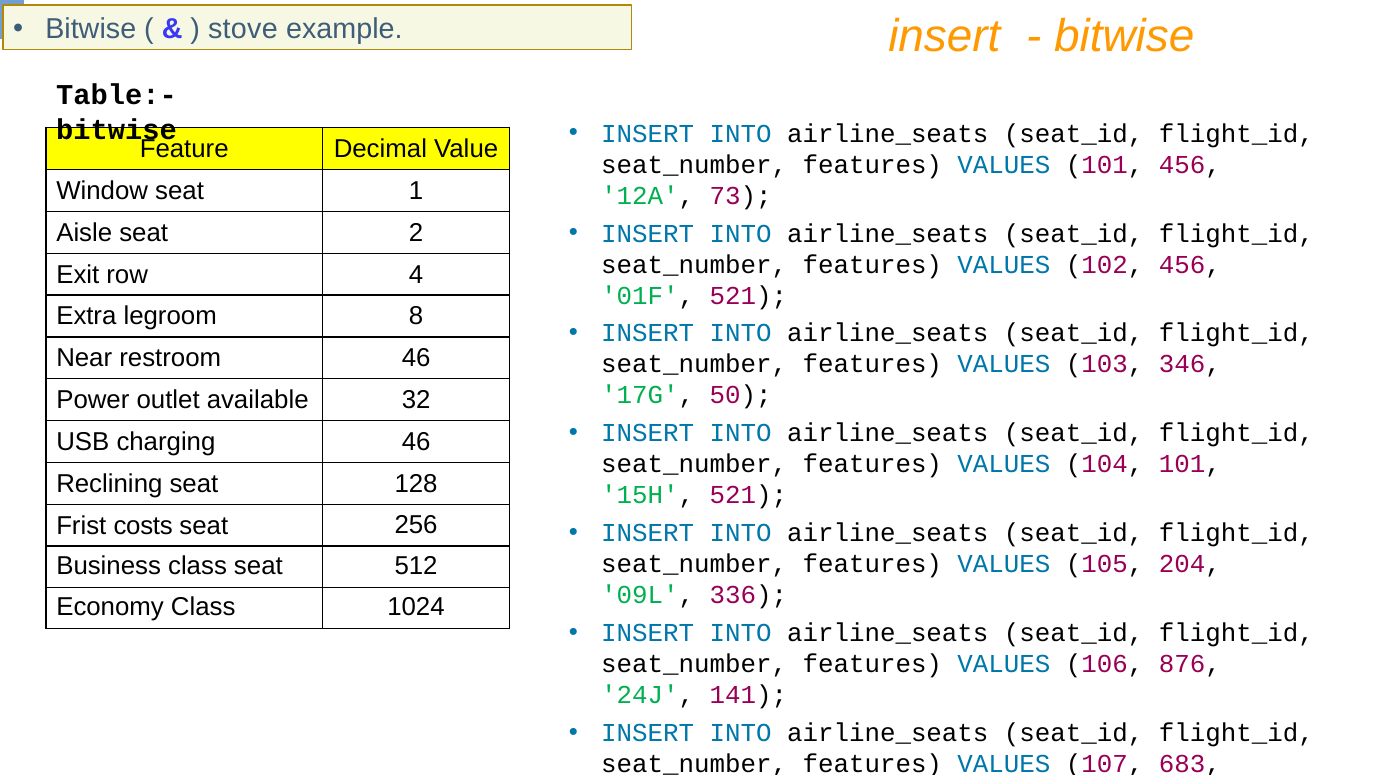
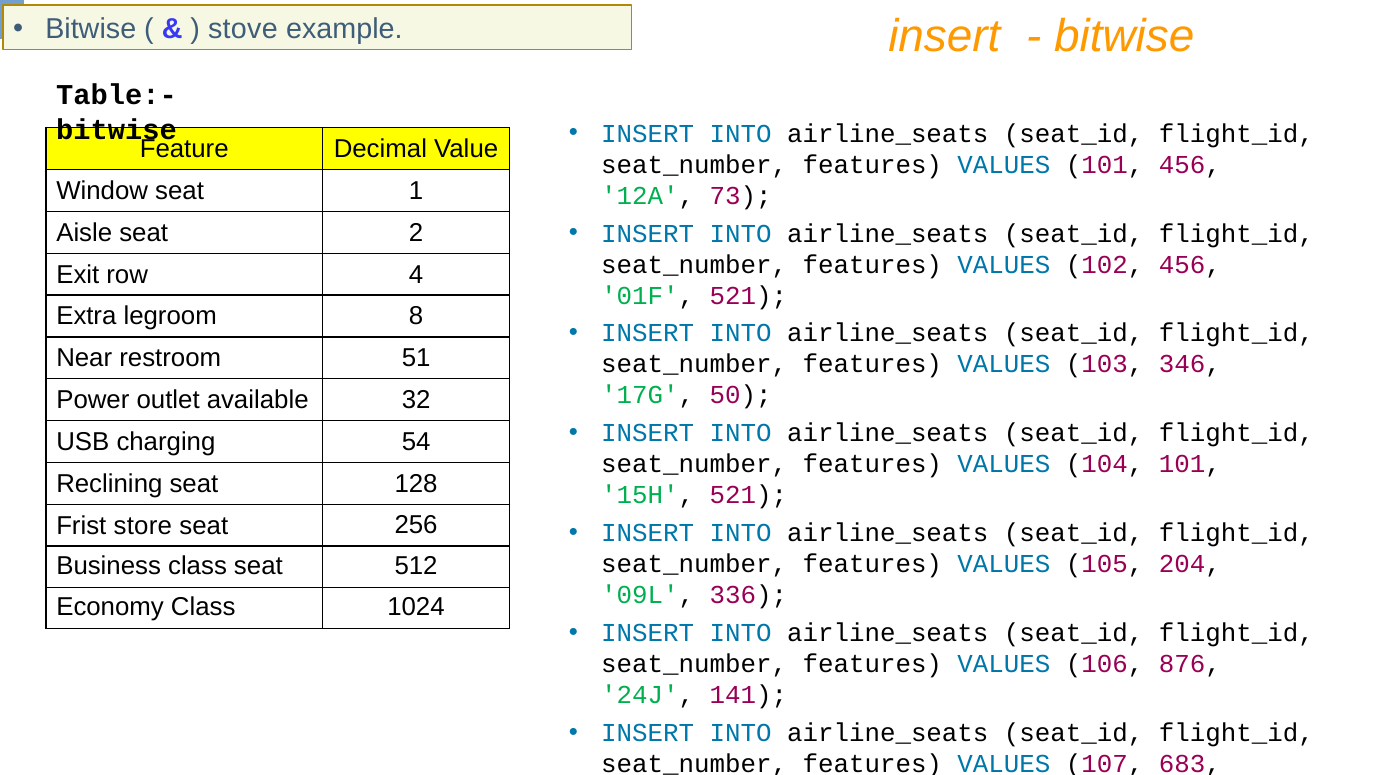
restroom 46: 46 -> 51
charging 46: 46 -> 54
costs: costs -> store
